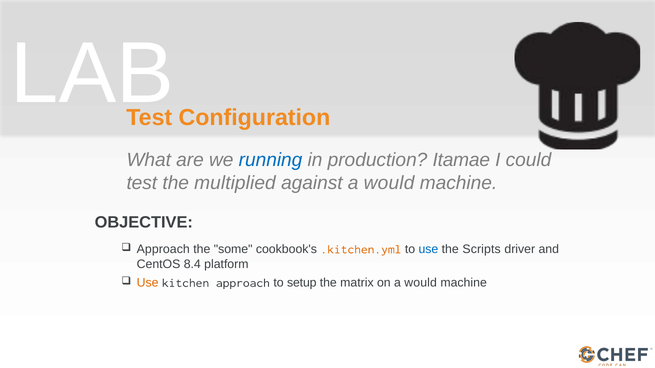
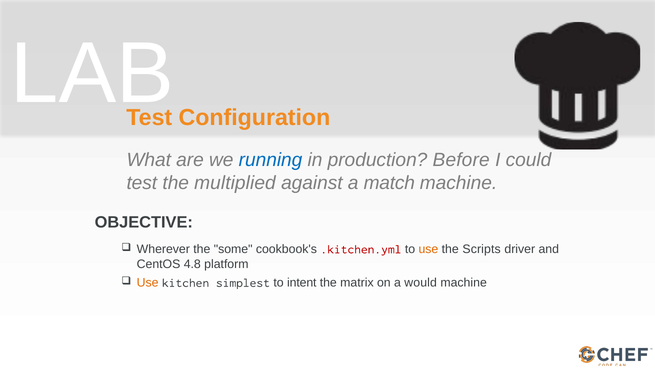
Itamae: Itamae -> Before
against a would: would -> match
Approach at (163, 250): Approach -> Wherever
.kitchen.yml colour: orange -> red
use at (428, 250) colour: blue -> orange
8.4: 8.4 -> 4.8
kitchen approach: approach -> simplest
setup: setup -> intent
